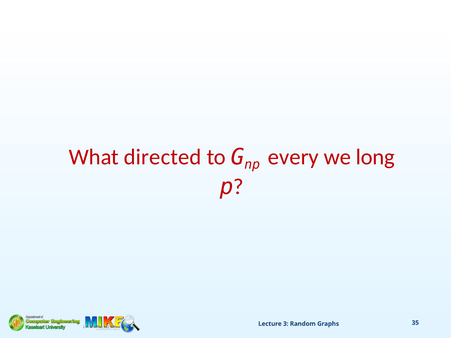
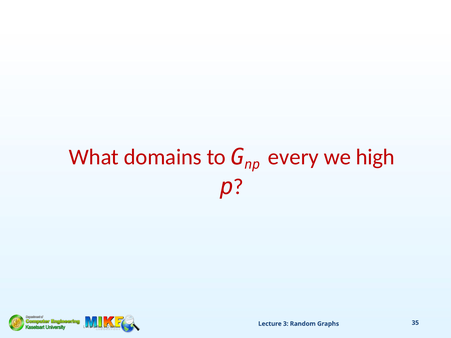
directed: directed -> domains
long: long -> high
